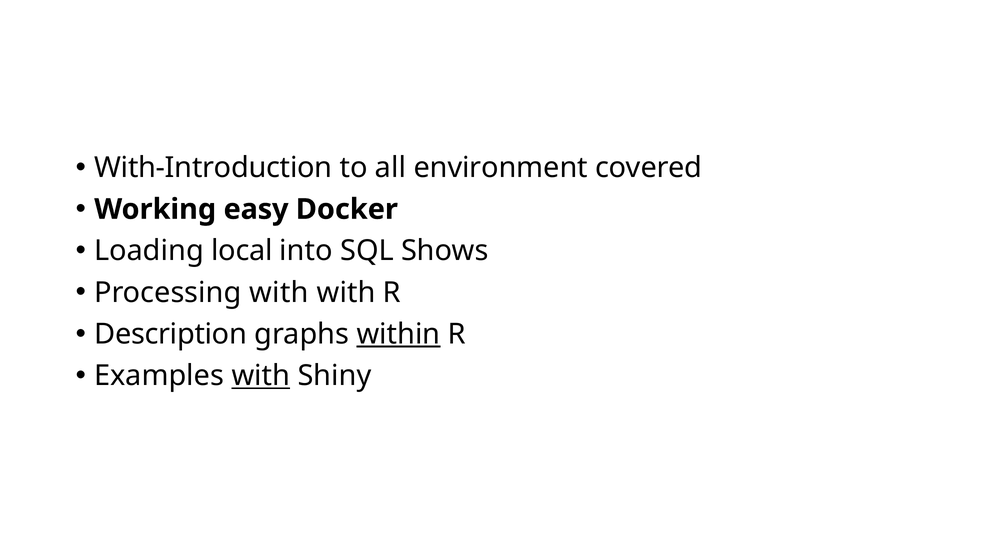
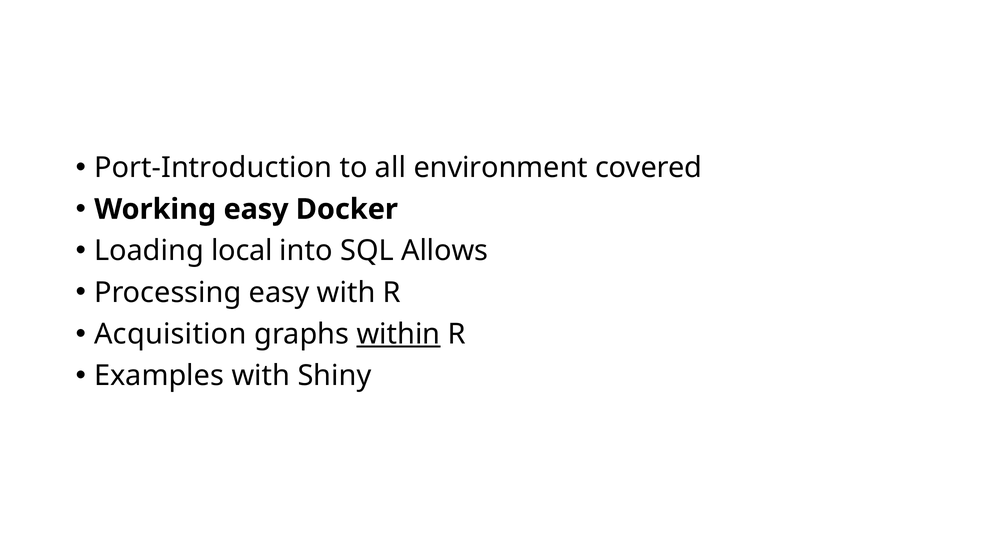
With-Introduction: With-Introduction -> Port-Introduction
Shows: Shows -> Allows
Processing with: with -> easy
Description: Description -> Acquisition
with at (261, 376) underline: present -> none
